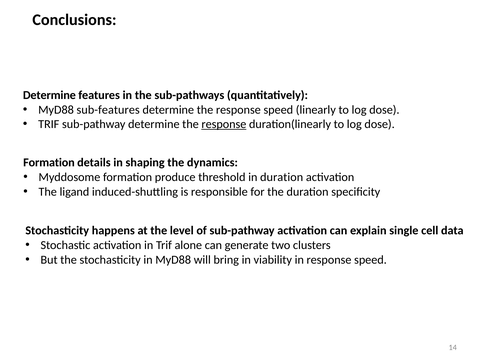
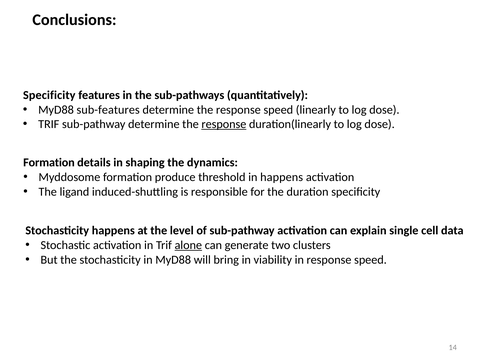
Determine at (49, 95): Determine -> Specificity
in duration: duration -> happens
alone underline: none -> present
